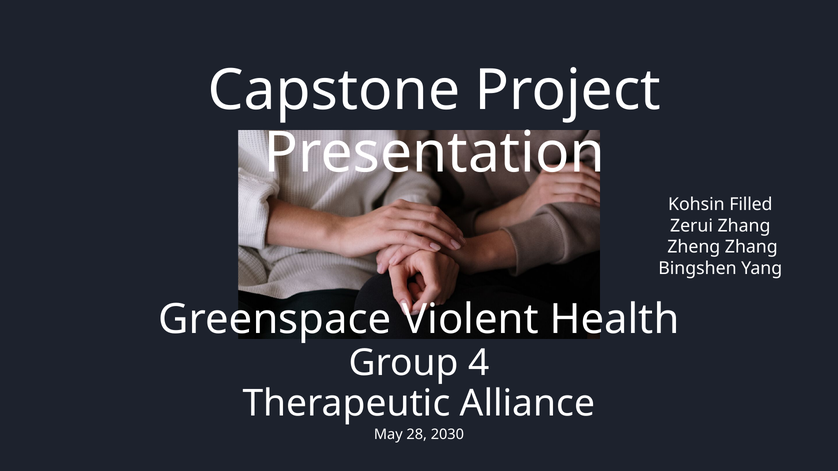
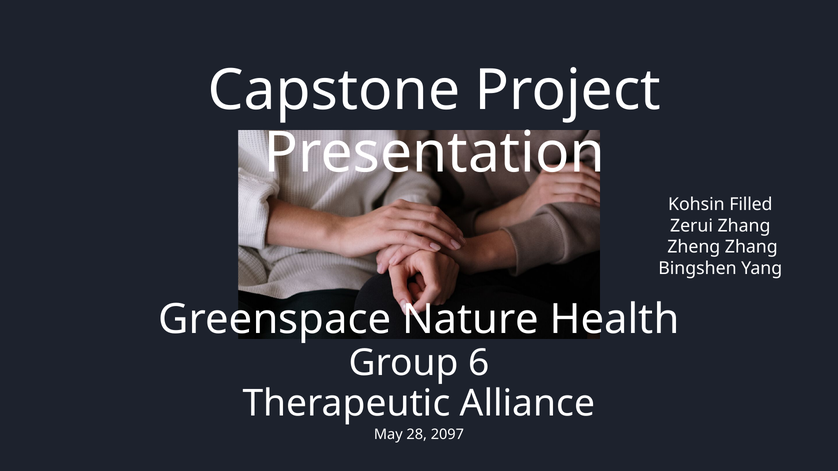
Violent: Violent -> Nature
4: 4 -> 6
2030: 2030 -> 2097
